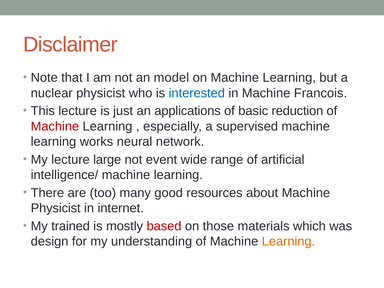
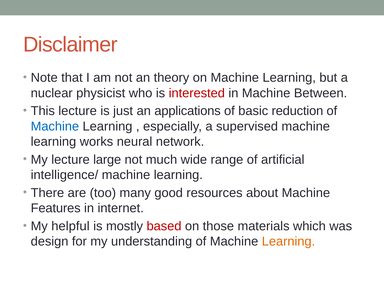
model: model -> theory
interested colour: blue -> red
Francois: Francois -> Between
Machine at (55, 126) colour: red -> blue
event: event -> much
Physicist at (56, 208): Physicist -> Features
trained: trained -> helpful
